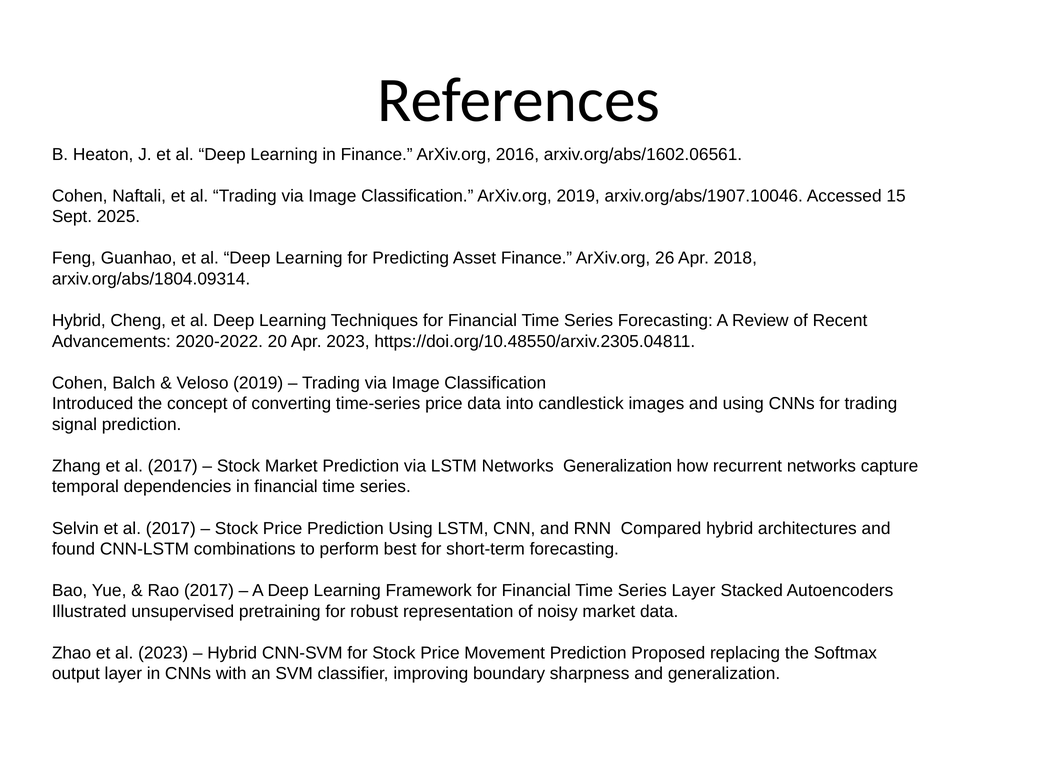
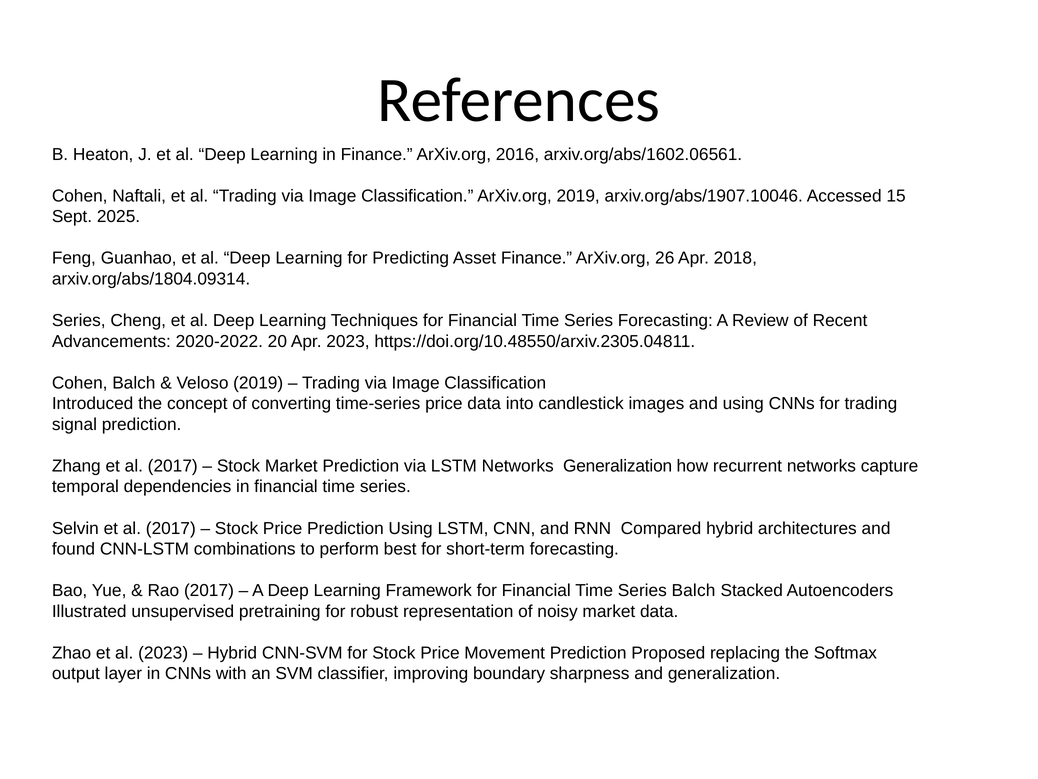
Hybrid at (79, 320): Hybrid -> Series
Series Layer: Layer -> Balch
